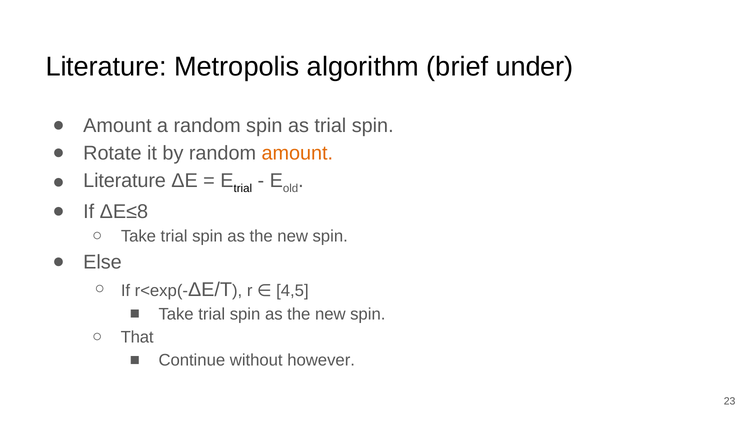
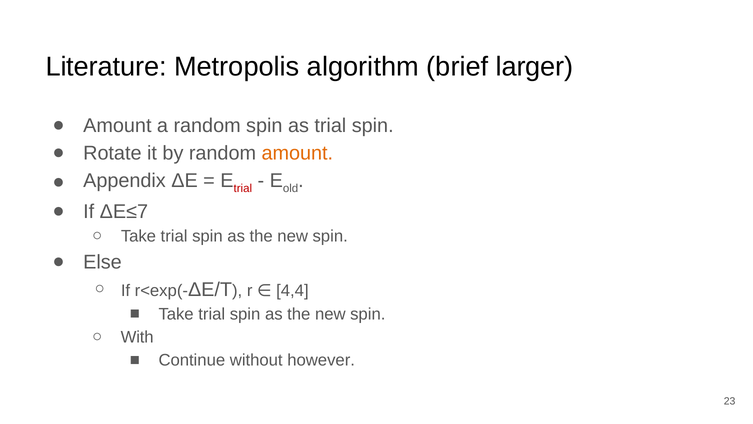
under: under -> larger
Literature at (125, 181): Literature -> Appendix
trial at (243, 188) colour: black -> red
ΔE≤8: ΔE≤8 -> ΔE≤7
4,5: 4,5 -> 4,4
That: That -> With
